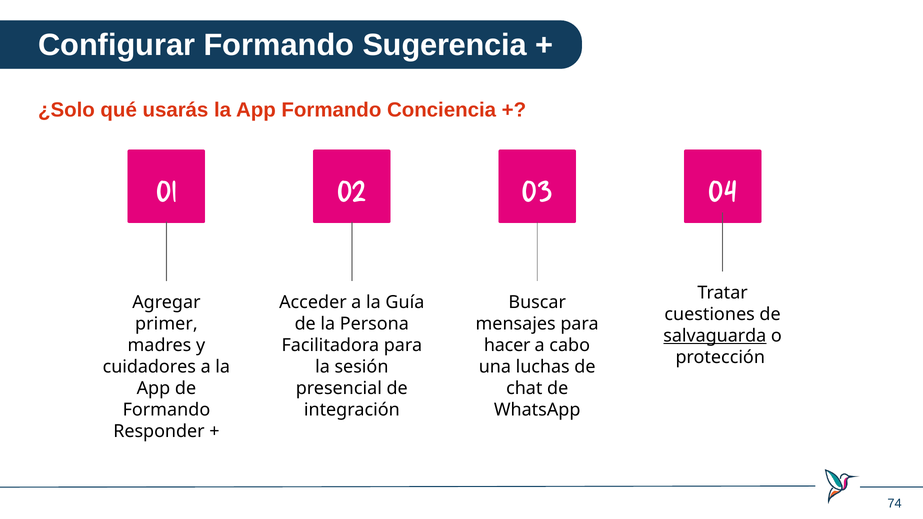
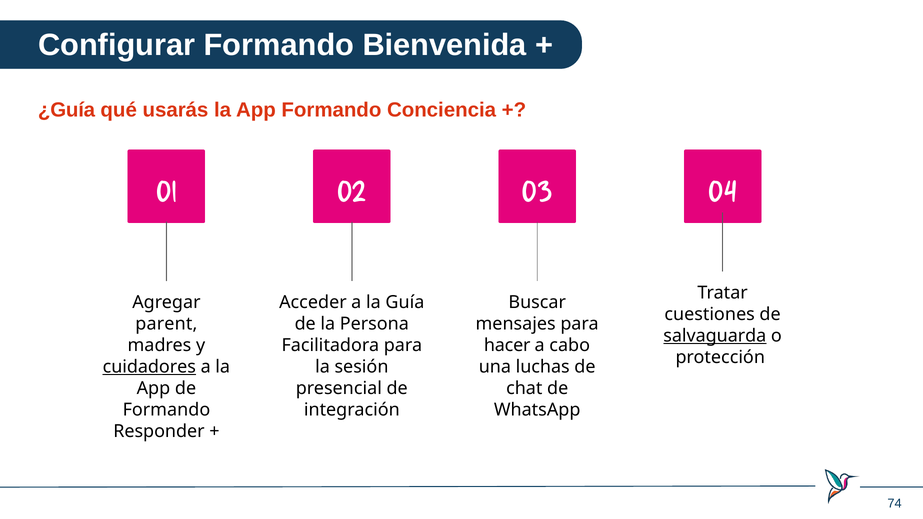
Sugerencia: Sugerencia -> Bienvenida
¿Solo: ¿Solo -> ¿Guía
primer: primer -> parent
cuidadores underline: none -> present
